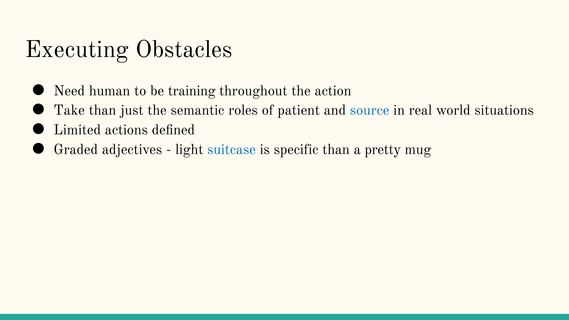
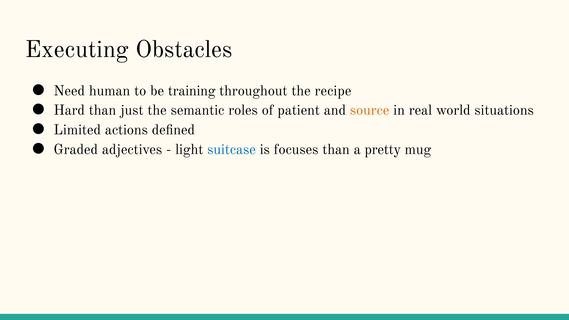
action: action -> recipe
Take: Take -> Hard
source colour: blue -> orange
specific: specific -> focuses
